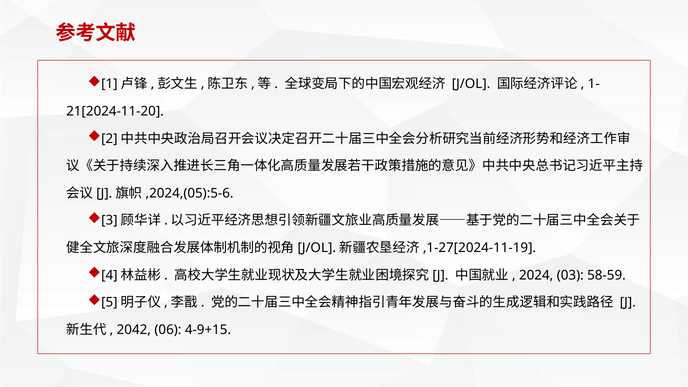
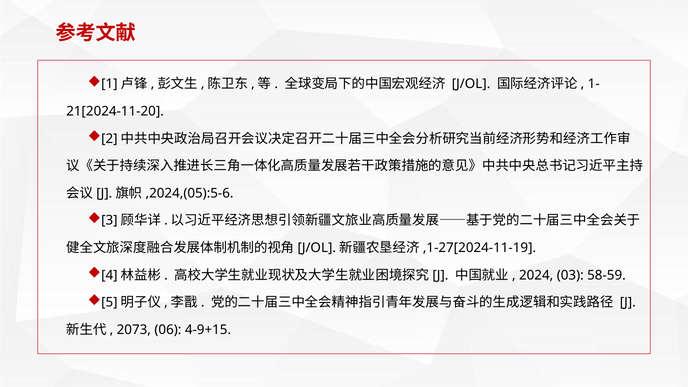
2042: 2042 -> 2073
